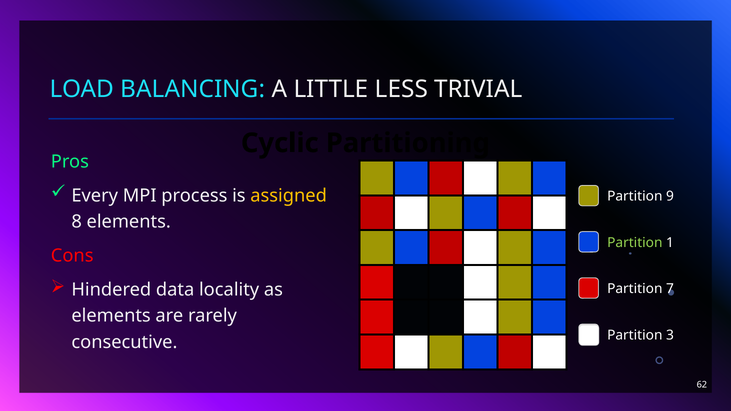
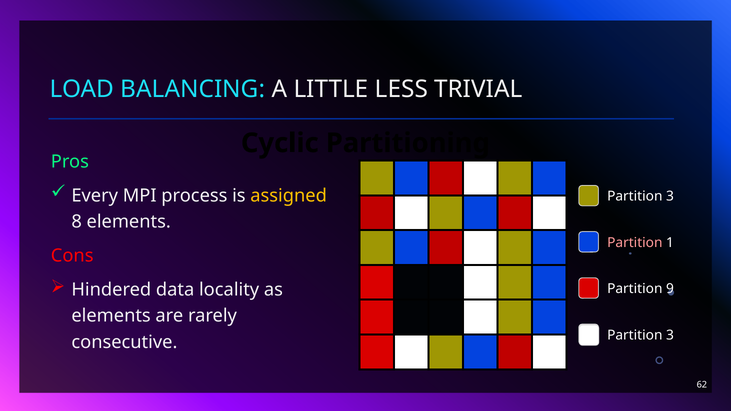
9 at (670, 196): 9 -> 3
Partition at (635, 243) colour: light green -> pink
7: 7 -> 9
